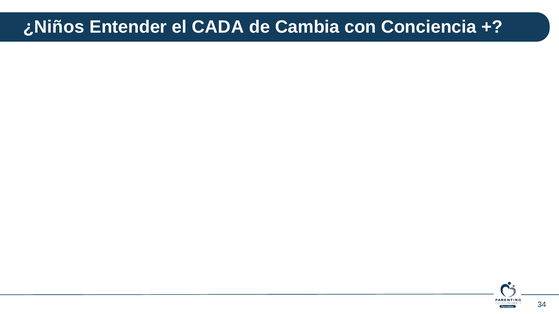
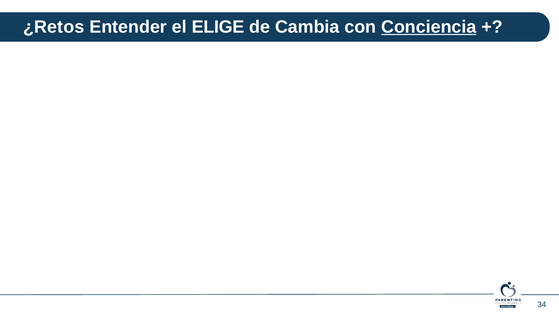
¿Niños: ¿Niños -> ¿Retos
CADA: CADA -> ELIGE
Conciencia underline: none -> present
